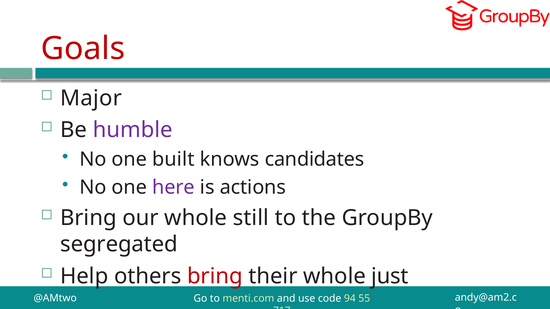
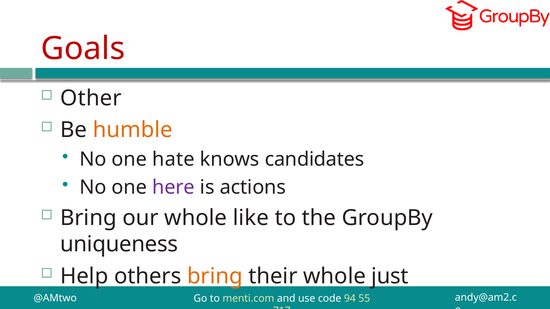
Major: Major -> Other
humble colour: purple -> orange
built: built -> hate
still: still -> like
segregated: segregated -> uniqueness
bring at (215, 277) colour: red -> orange
